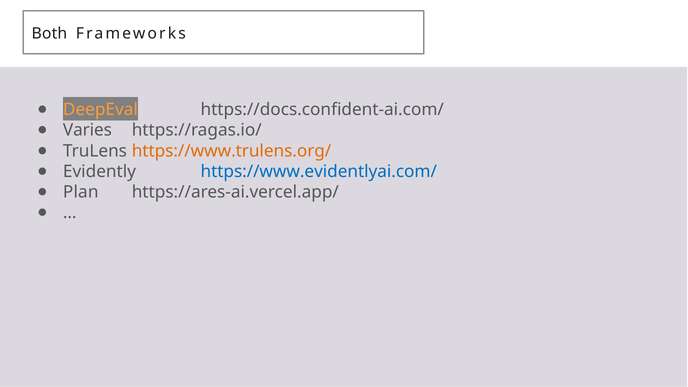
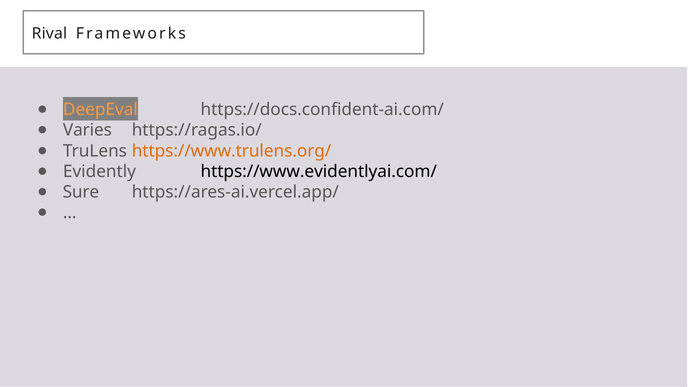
Both: Both -> Rival
https://www.evidentlyai.com/ colour: blue -> black
Plan: Plan -> Sure
